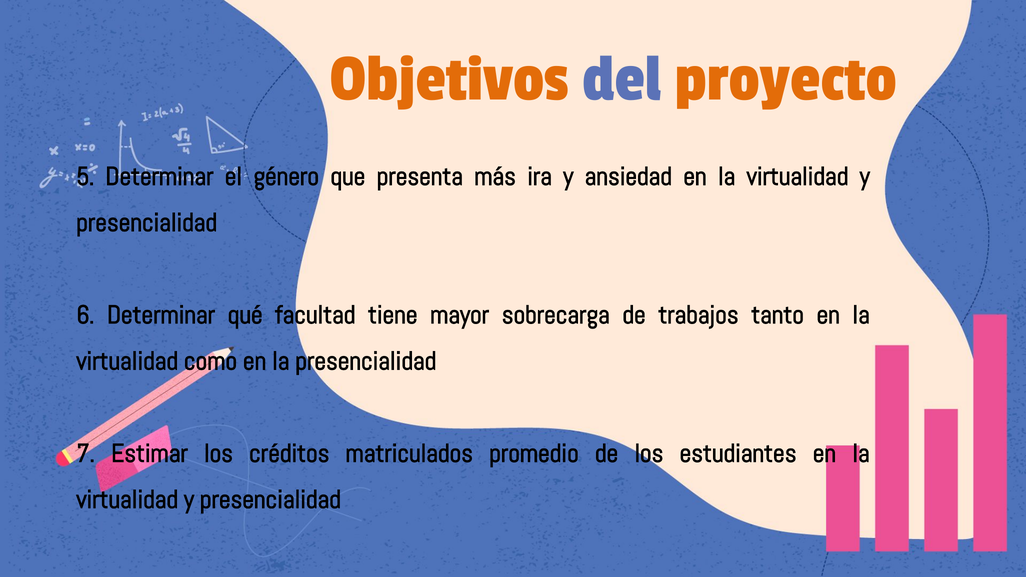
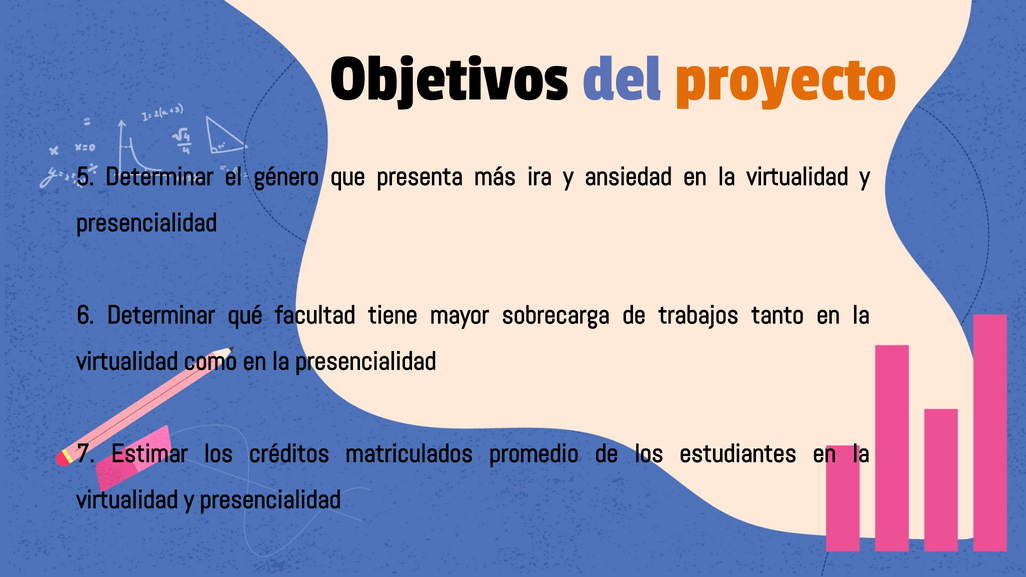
Objetivos colour: orange -> black
